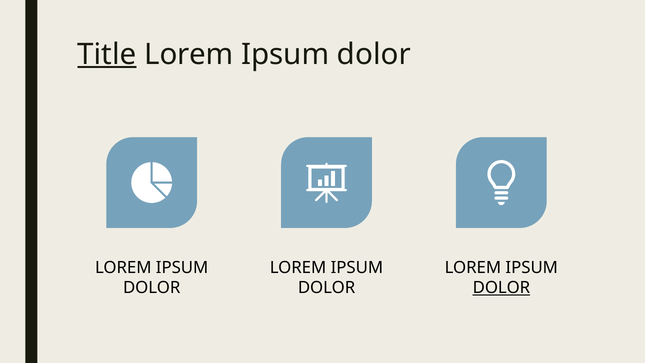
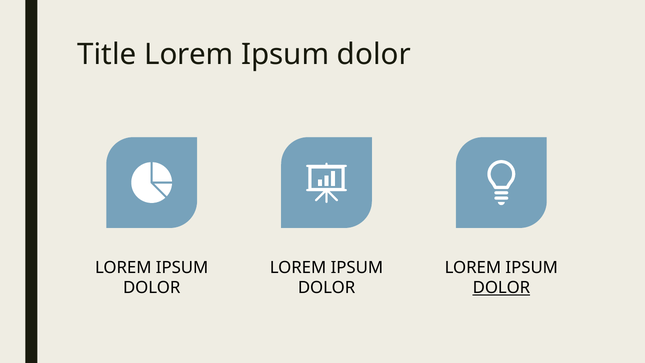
Title underline: present -> none
